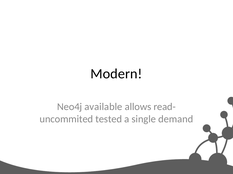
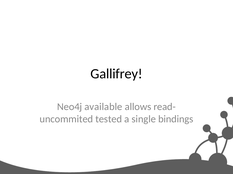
Modern: Modern -> Gallifrey
demand: demand -> bindings
